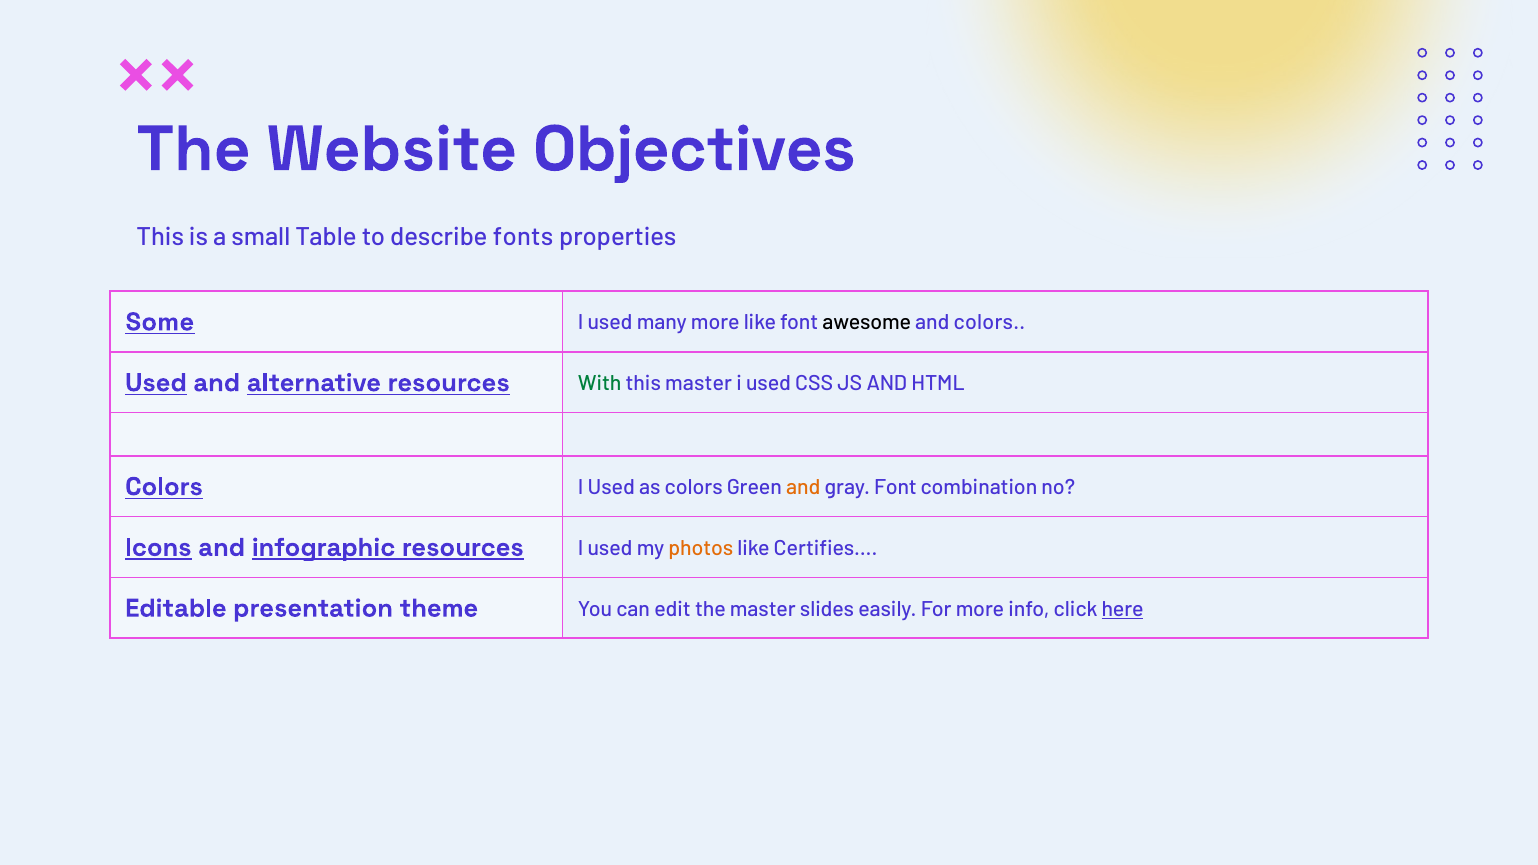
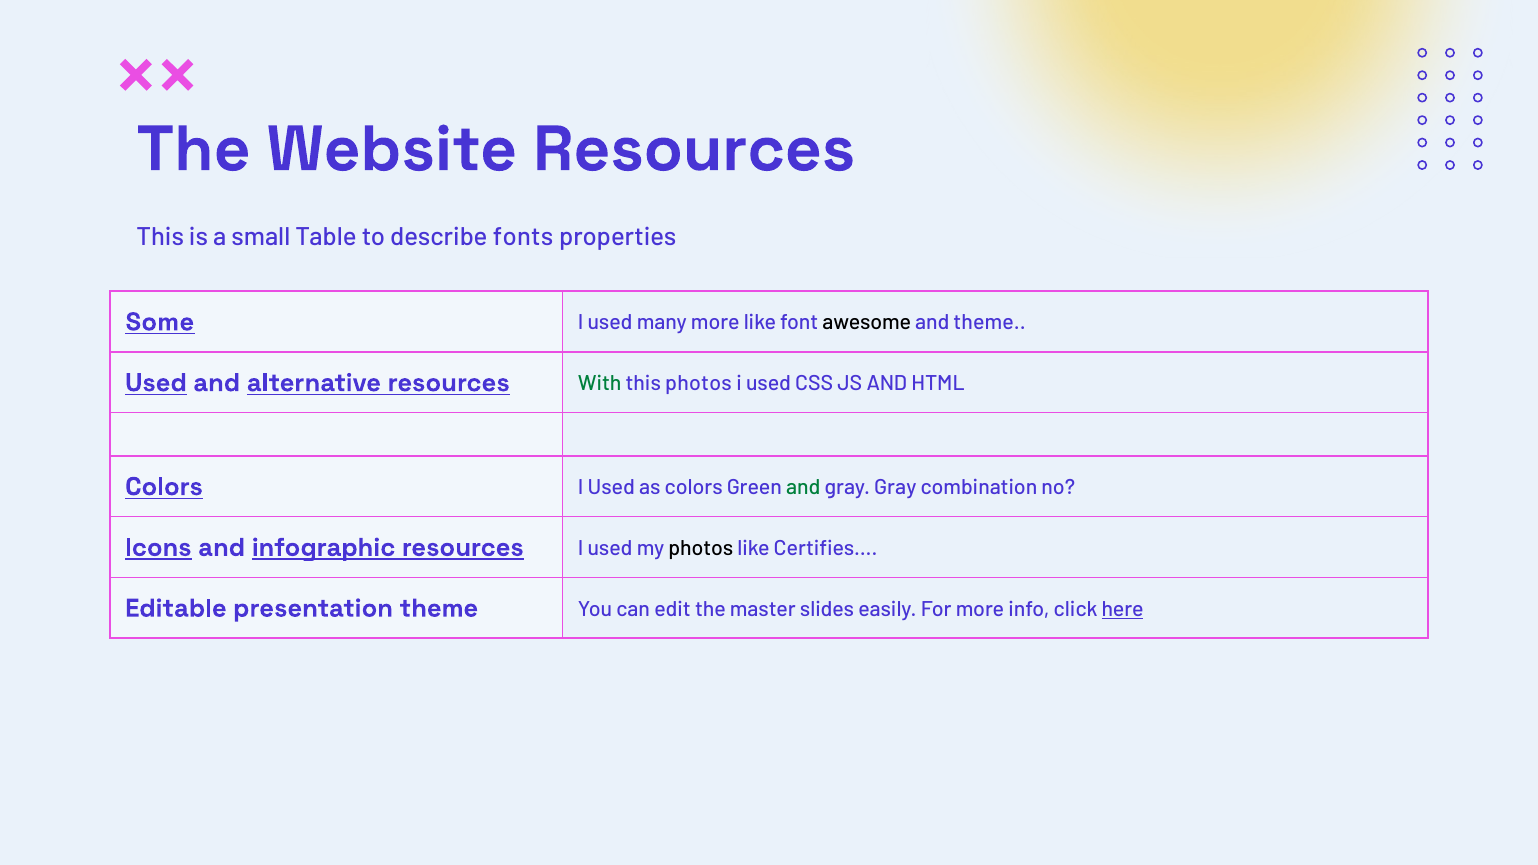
Website Objectives: Objectives -> Resources
and colors: colors -> theme
this master: master -> photos
and at (803, 488) colour: orange -> green
gray Font: Font -> Gray
photos at (701, 548) colour: orange -> black
